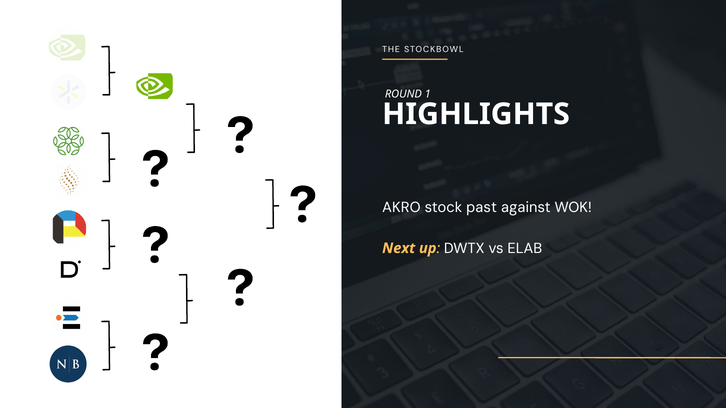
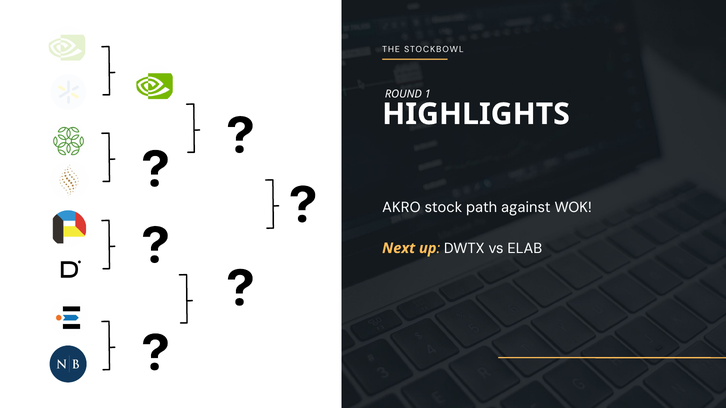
past: past -> path
